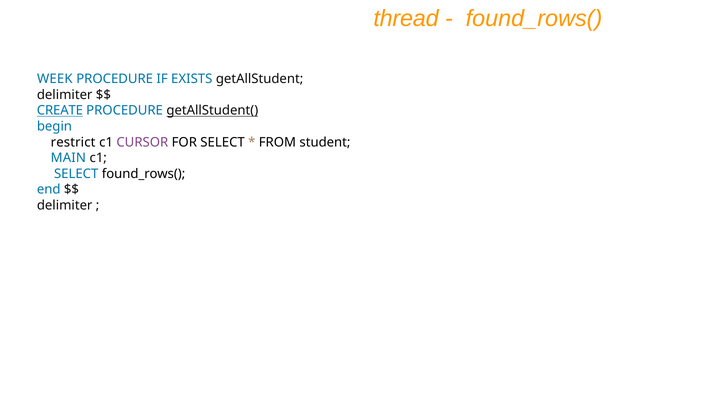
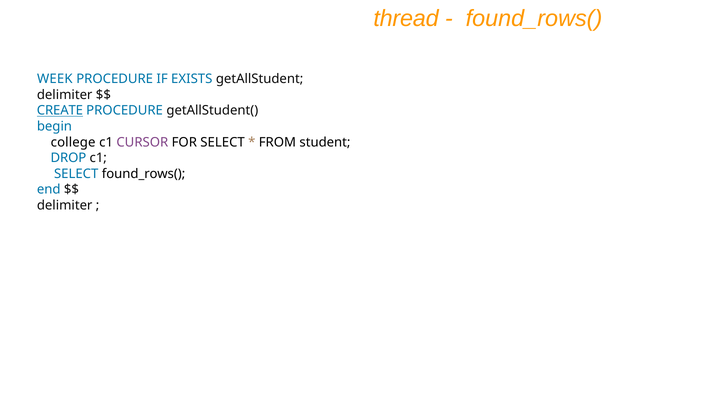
getAllStudent( underline: present -> none
restrict: restrict -> college
MAIN: MAIN -> DROP
